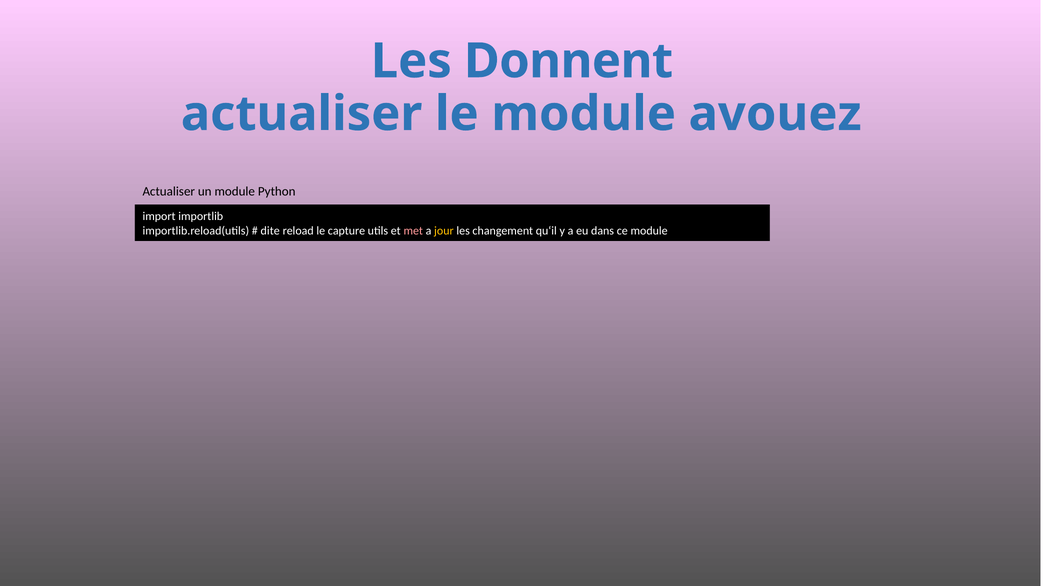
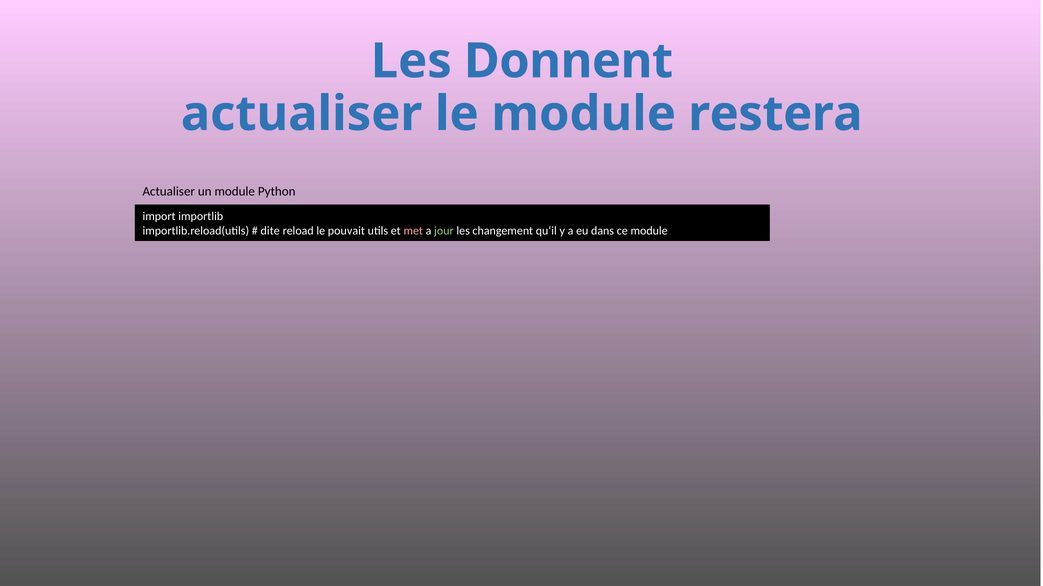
avouez: avouez -> restera
capture: capture -> pouvait
jour colour: yellow -> light green
